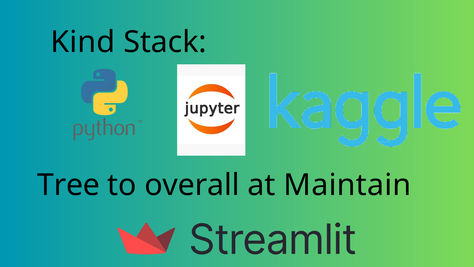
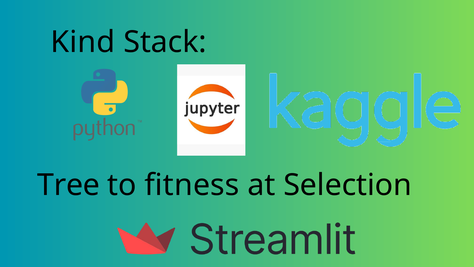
overall: overall -> fitness
Maintain: Maintain -> Selection
